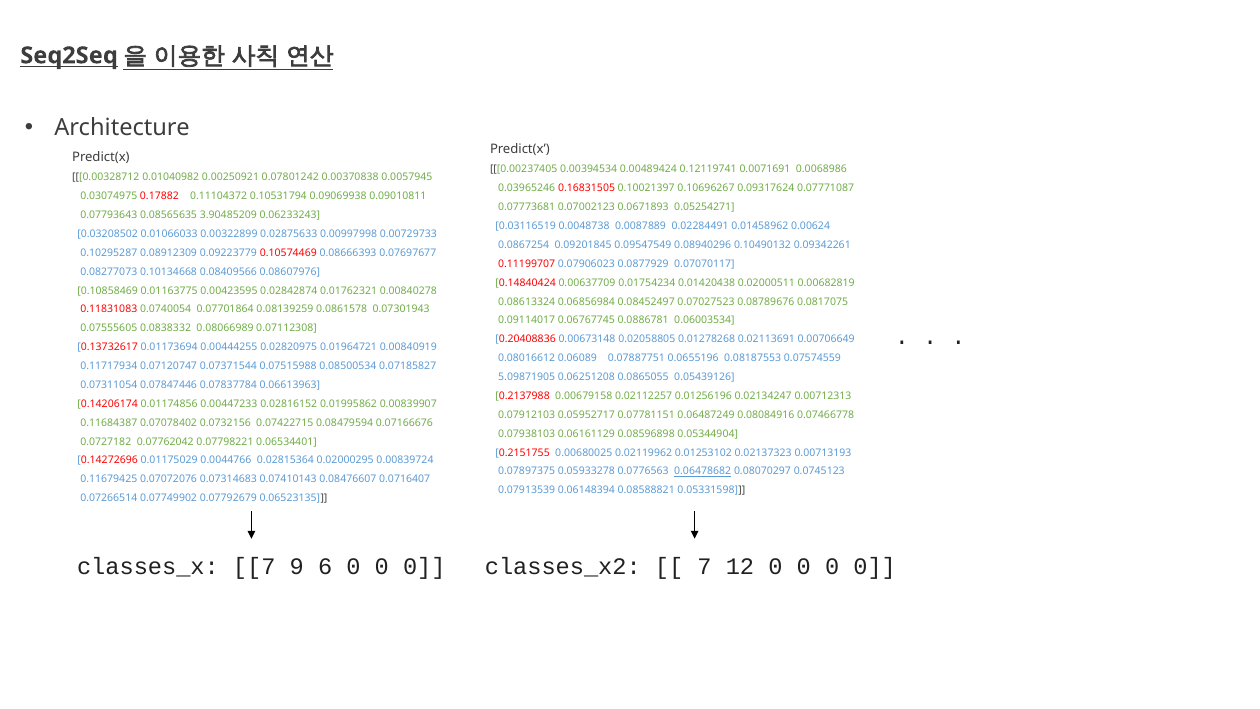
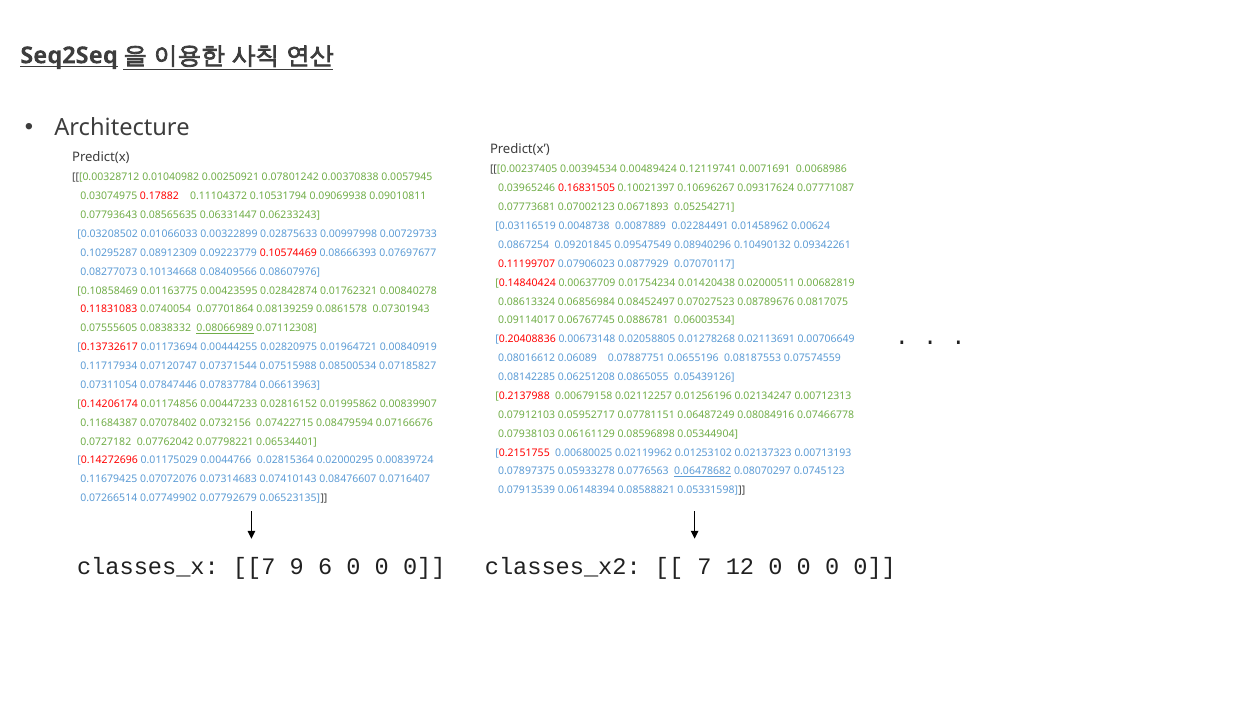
3.90485209: 3.90485209 -> 0.06331447
0.08066989 underline: none -> present
5.09871905: 5.09871905 -> 0.08142285
